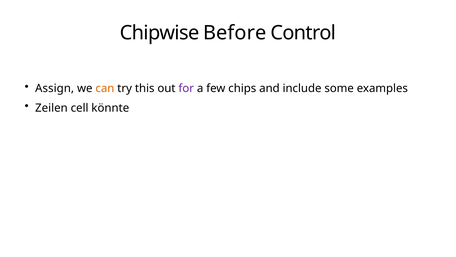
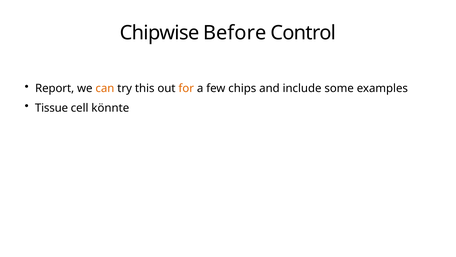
Assign: Assign -> Report
for colour: purple -> orange
Zeilen: Zeilen -> Tissue
